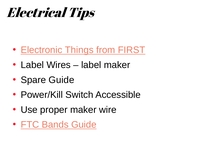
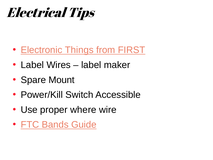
Spare Guide: Guide -> Mount
proper maker: maker -> where
